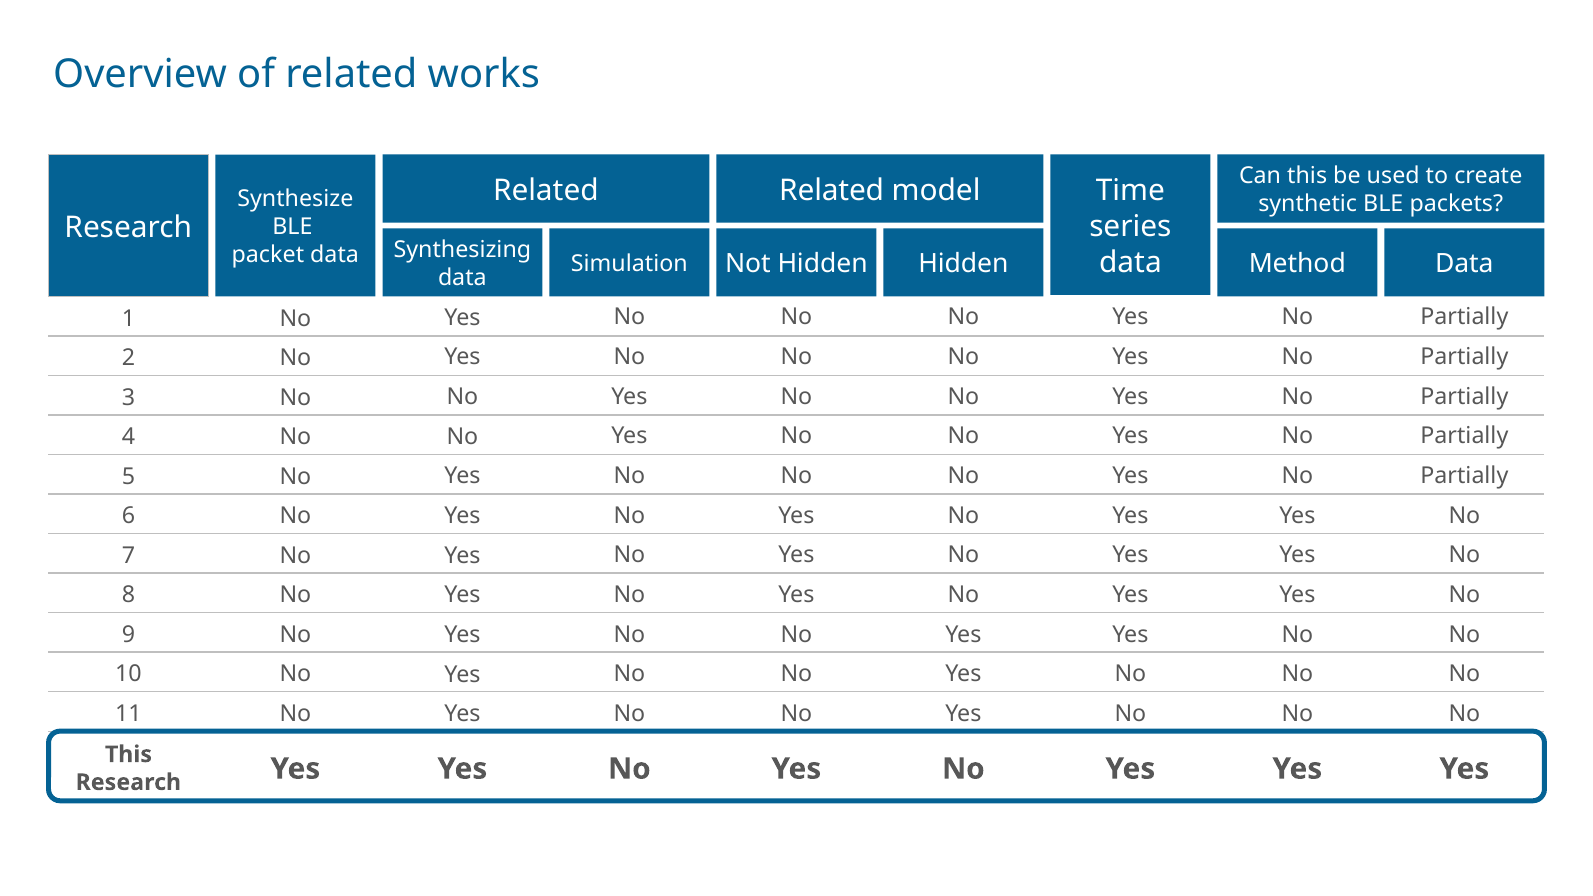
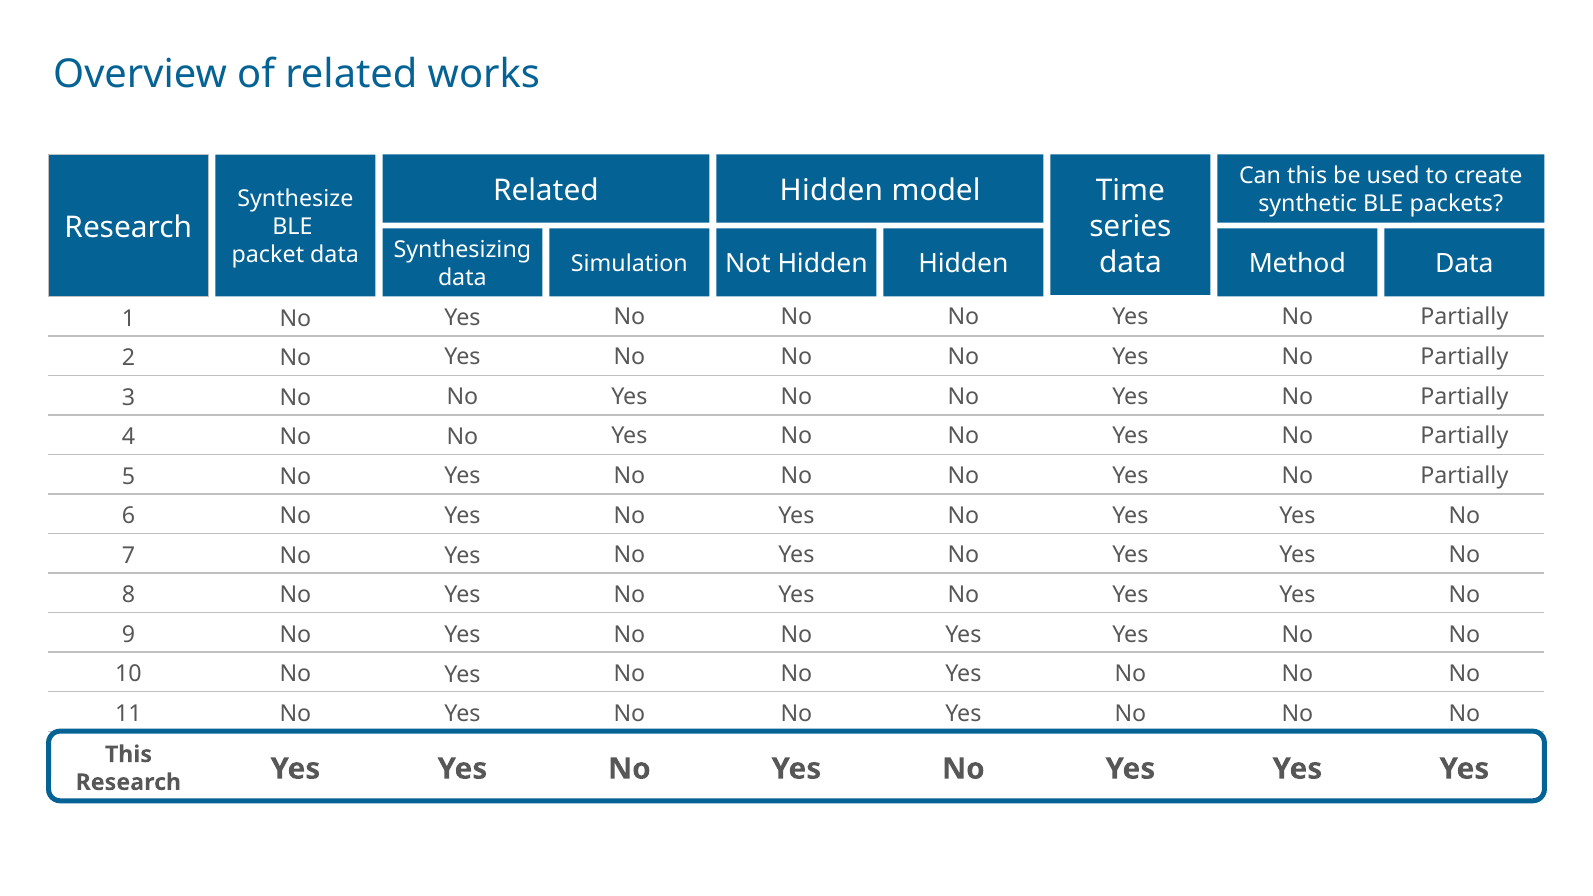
Related at (832, 191): Related -> Hidden
